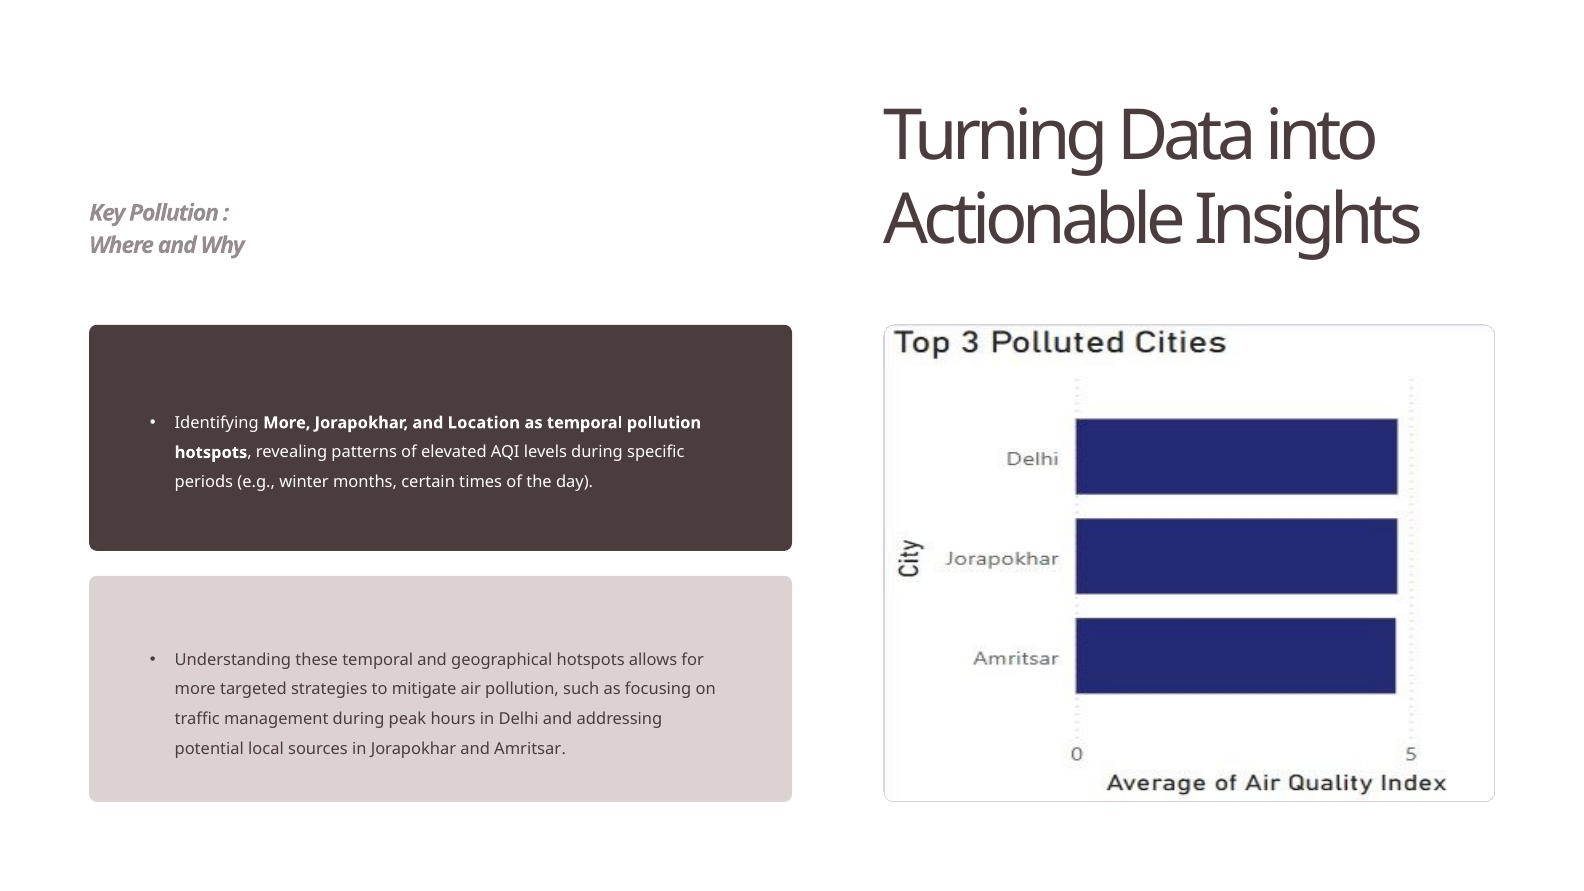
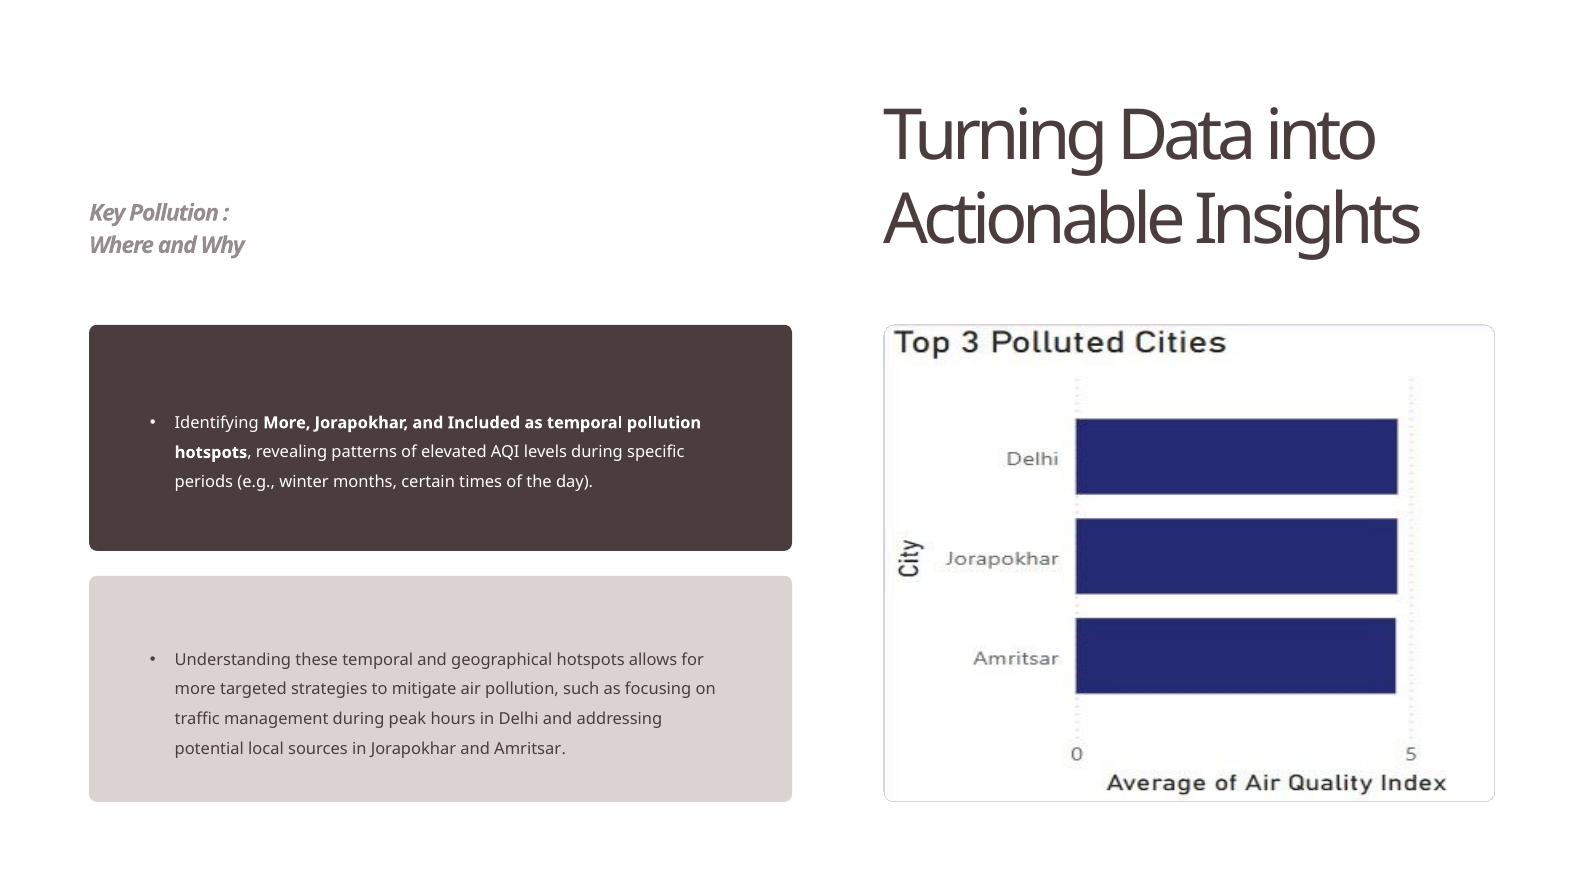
Location: Location -> Included
